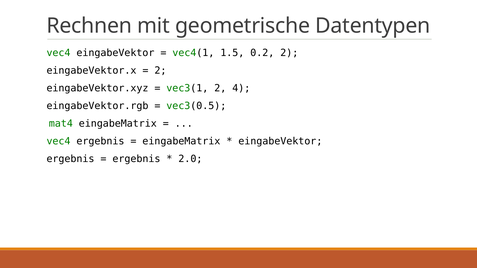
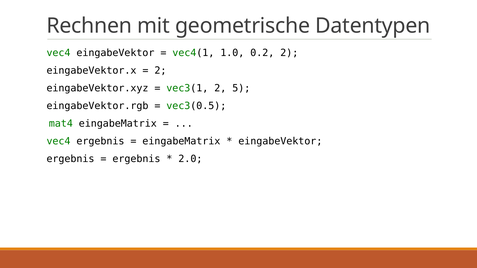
1.5: 1.5 -> 1.0
4: 4 -> 5
